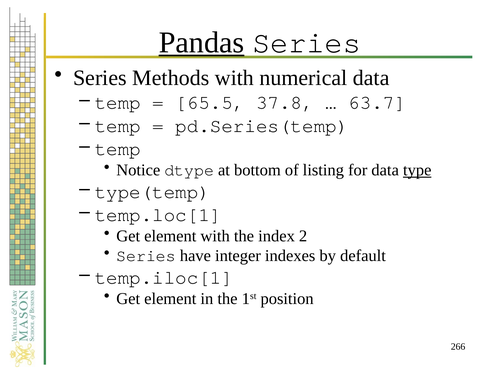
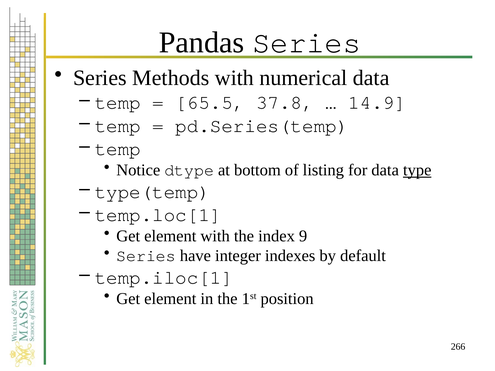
Pandas underline: present -> none
63.7: 63.7 -> 14.9
2: 2 -> 9
